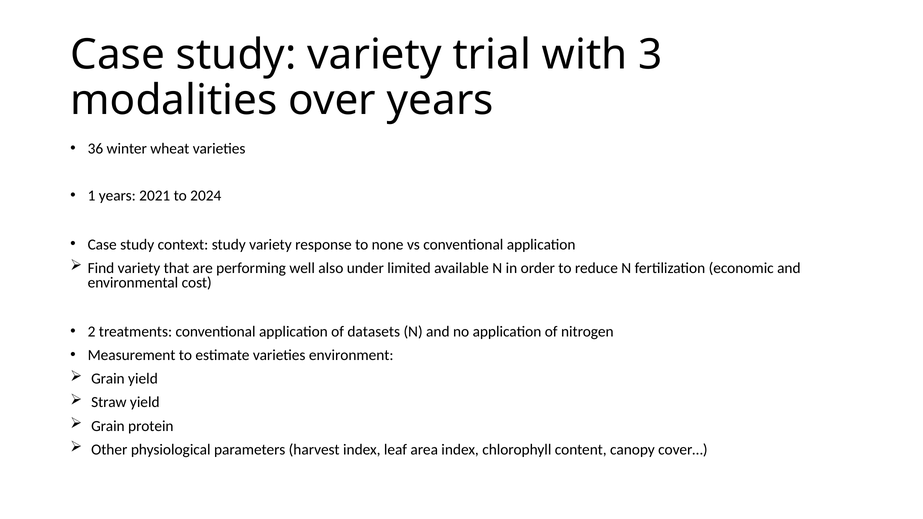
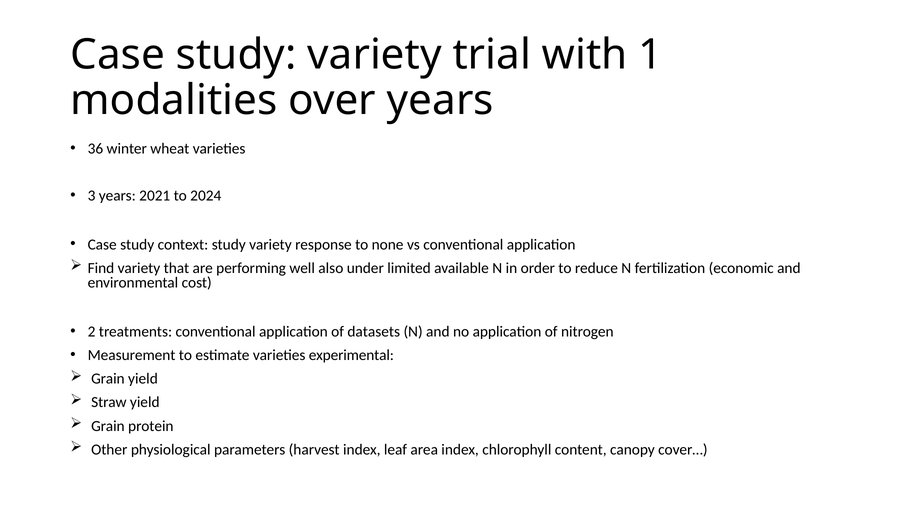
3: 3 -> 1
1: 1 -> 3
environment: environment -> experimental
